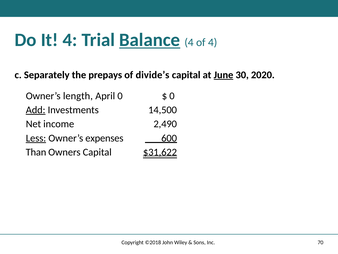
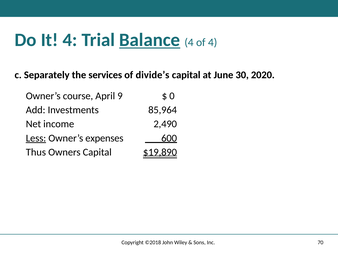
prepays: prepays -> services
June underline: present -> none
length: length -> course
April 0: 0 -> 9
Add underline: present -> none
14,500: 14,500 -> 85,964
Than: Than -> Thus
$31,622: $31,622 -> $19,890
